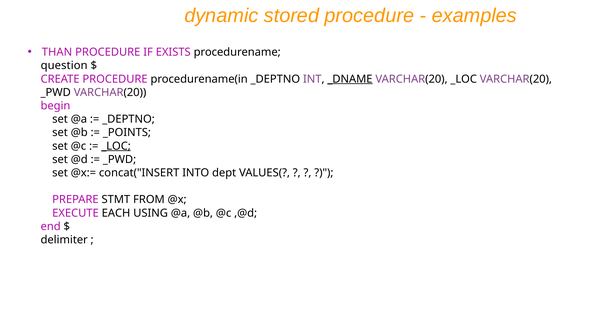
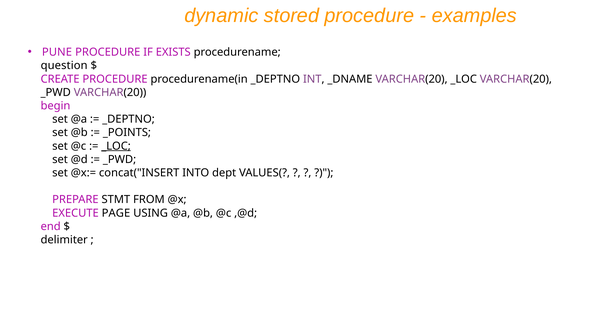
THAN: THAN -> PUNE
_DNAME underline: present -> none
EACH: EACH -> PAGE
